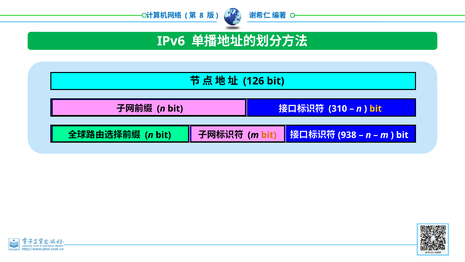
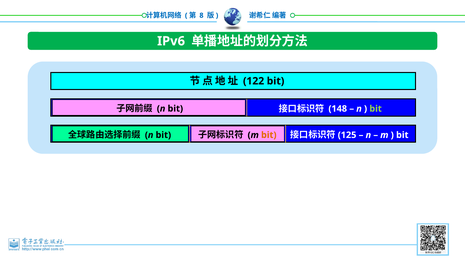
126: 126 -> 122
310: 310 -> 148
bit at (376, 109) colour: yellow -> light green
938: 938 -> 125
